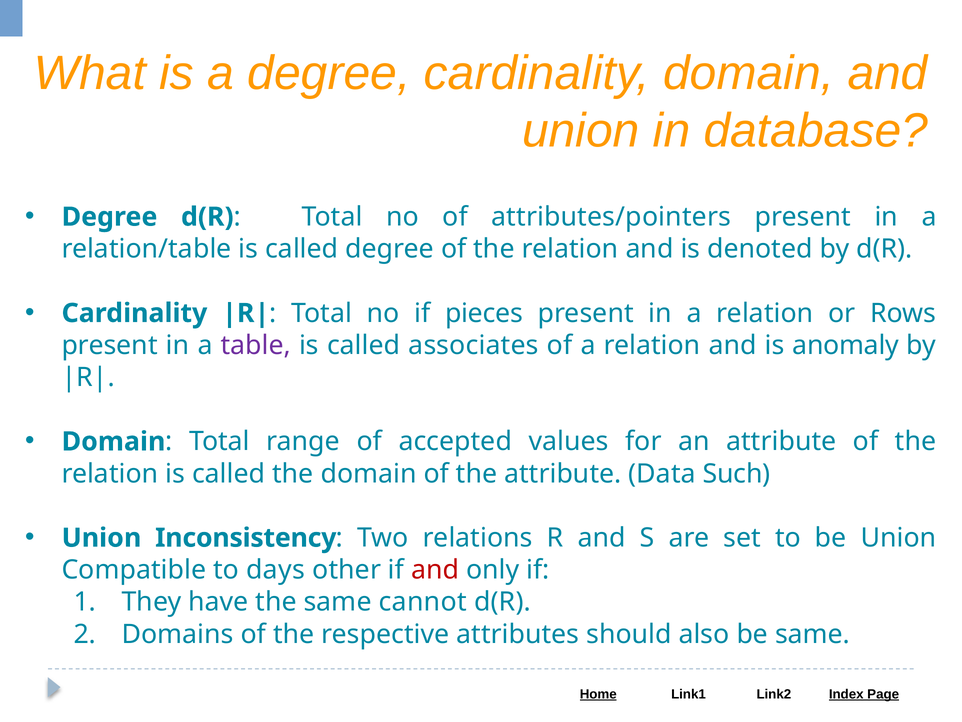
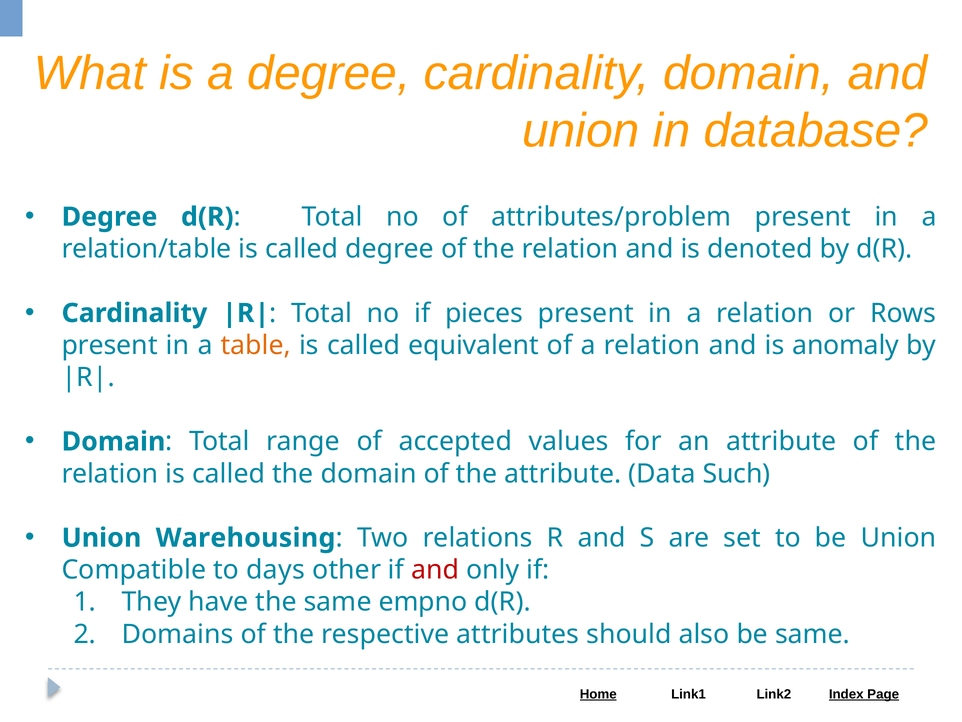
attributes/pointers: attributes/pointers -> attributes/problem
table colour: purple -> orange
associates: associates -> equivalent
Inconsistency: Inconsistency -> Warehousing
cannot: cannot -> empno
